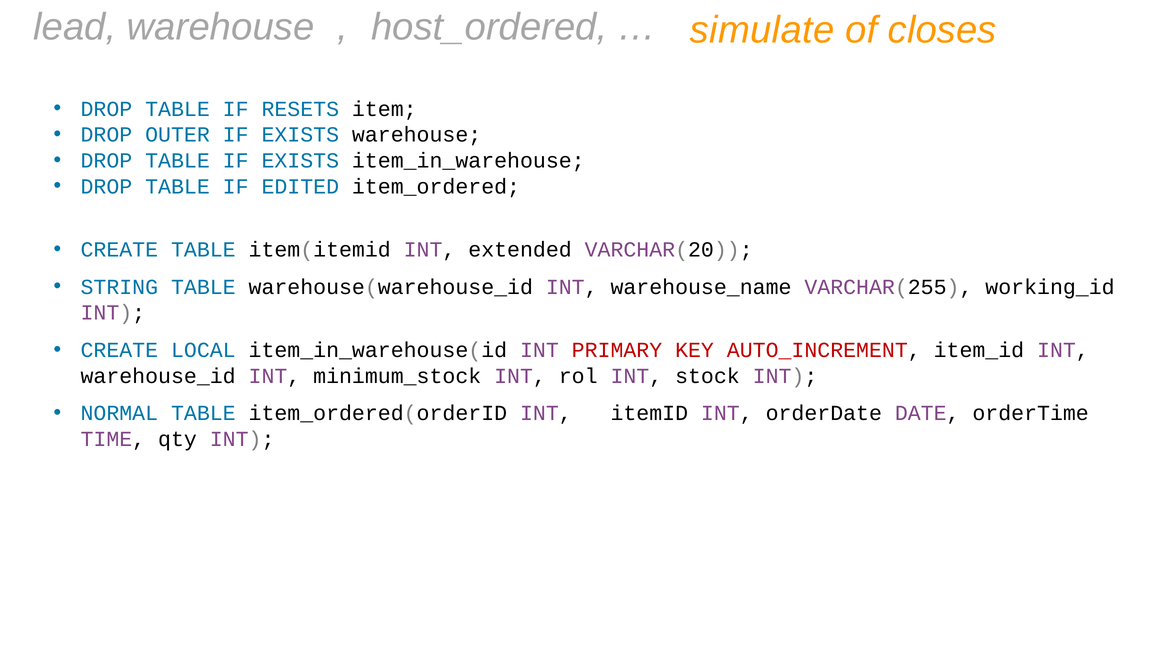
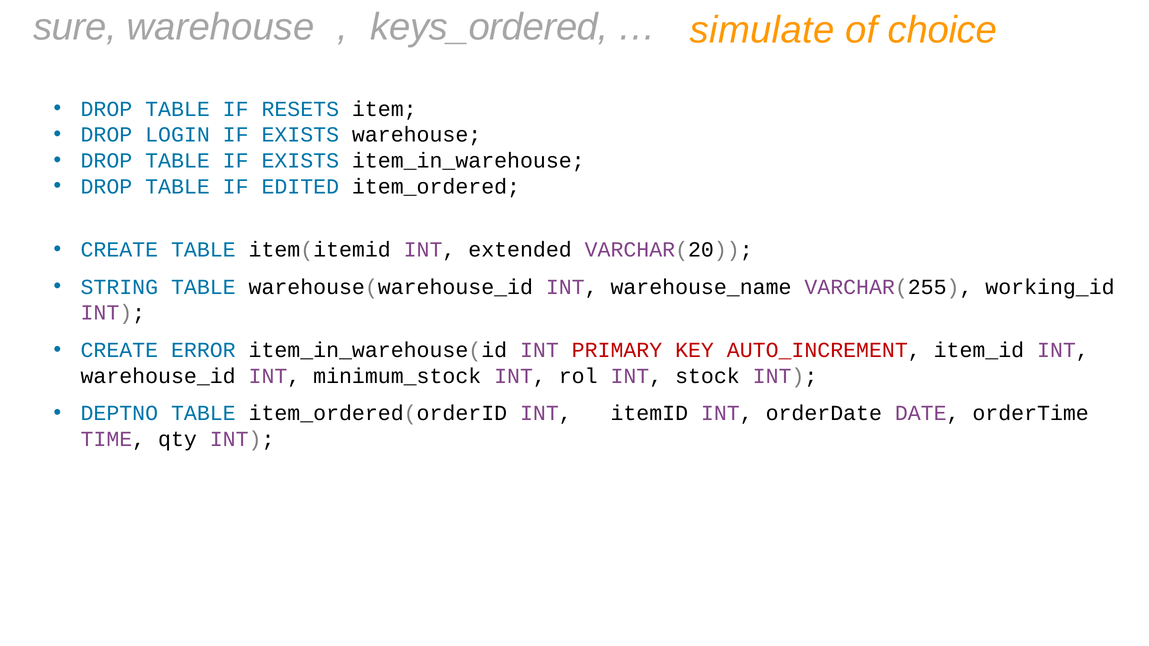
lead: lead -> sure
host_ordered: host_ordered -> keys_ordered
closes: closes -> choice
OUTER: OUTER -> LOGIN
LOCAL: LOCAL -> ERROR
NORMAL: NORMAL -> DEPTNO
